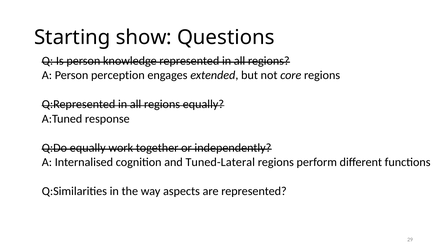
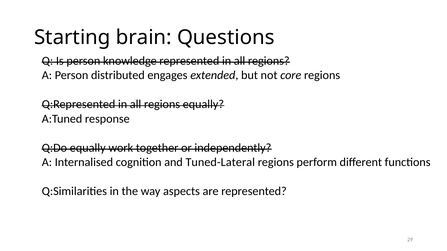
show: show -> brain
perception: perception -> distributed
